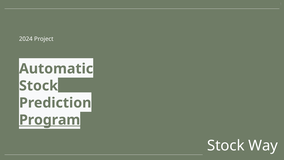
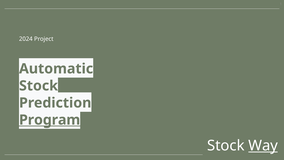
Way underline: none -> present
